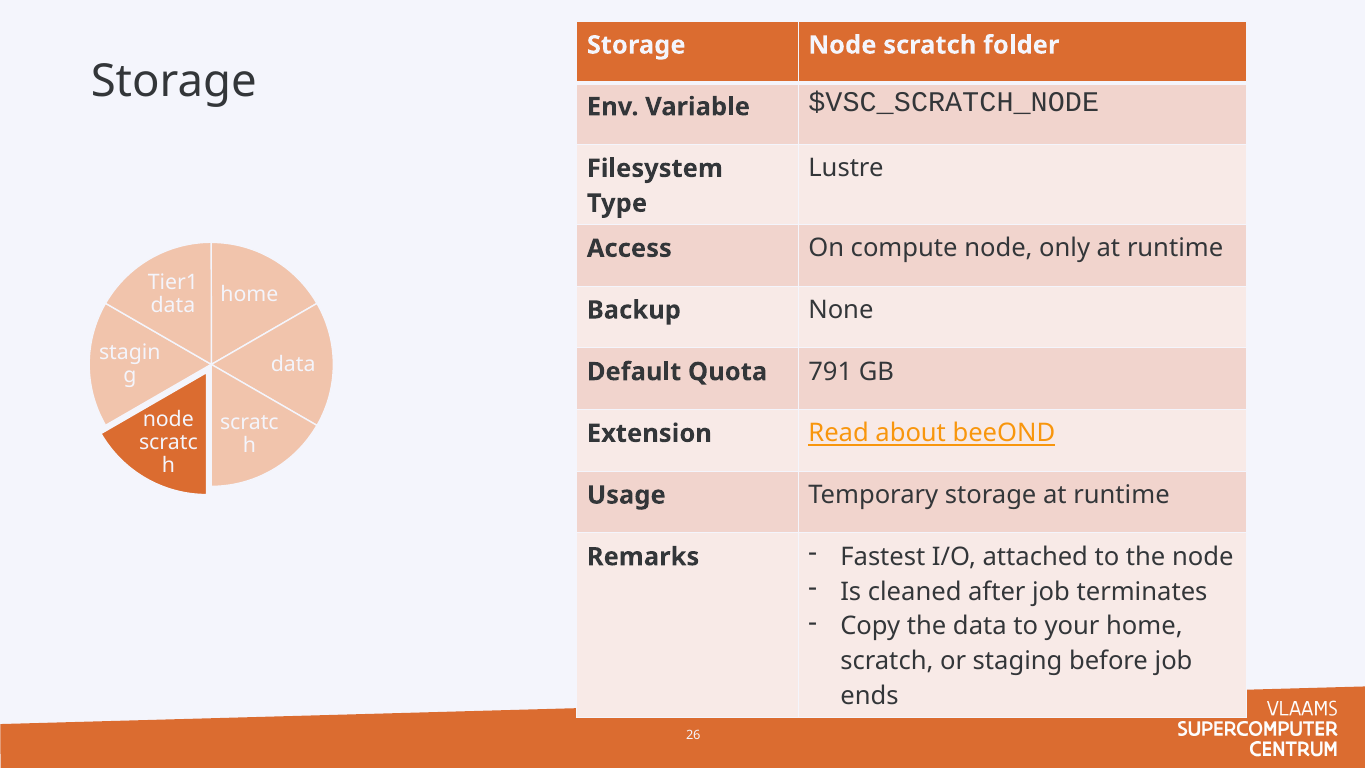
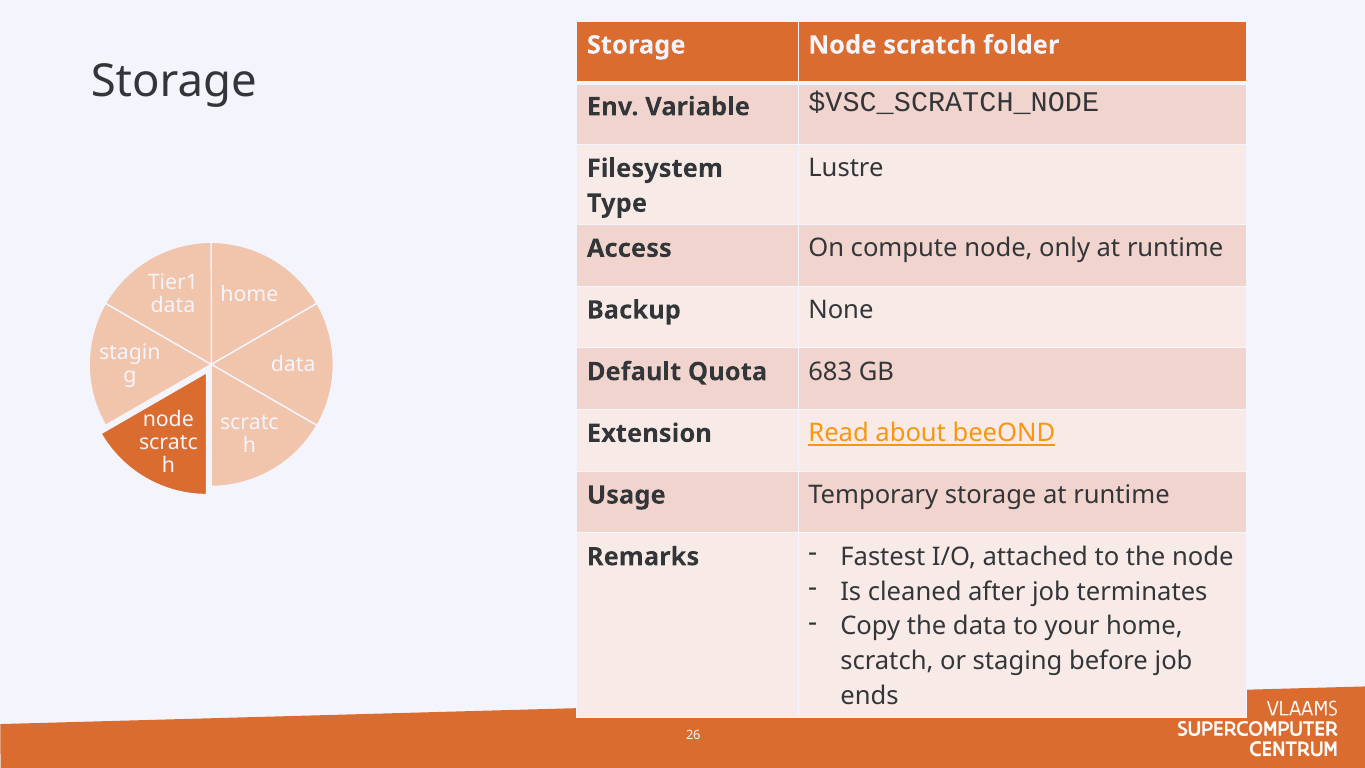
791: 791 -> 683
